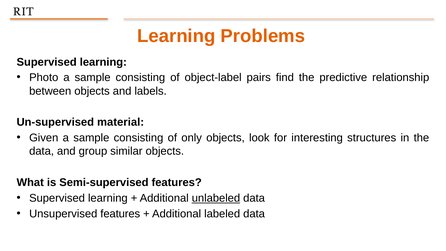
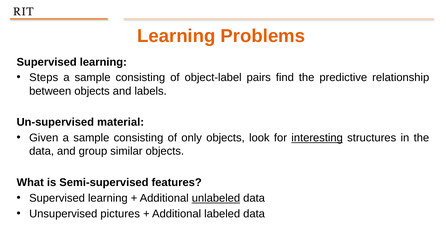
Photo: Photo -> Steps
interesting underline: none -> present
Unsupervised features: features -> pictures
